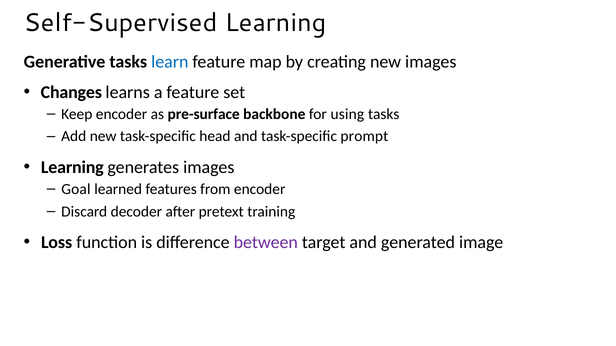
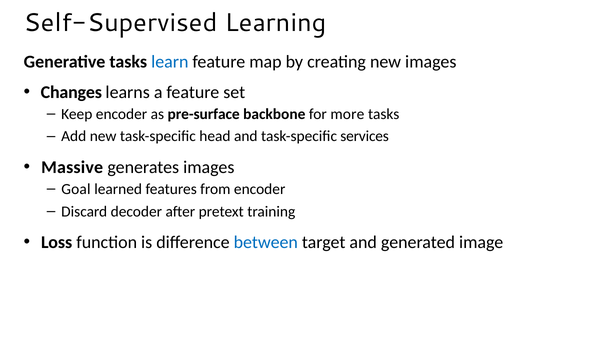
using: using -> more
prompt: prompt -> services
Learning at (72, 168): Learning -> Massive
between colour: purple -> blue
